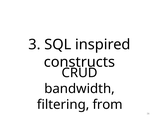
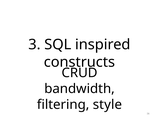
from: from -> style
